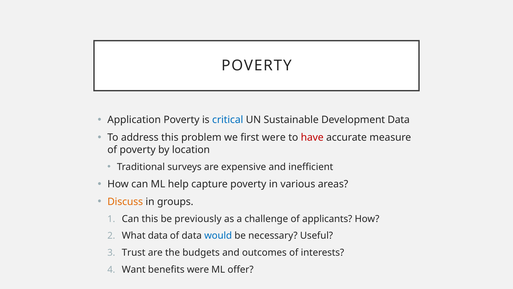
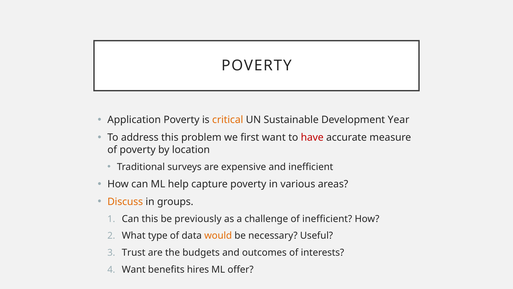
critical colour: blue -> orange
Development Data: Data -> Year
first were: were -> want
of applicants: applicants -> inefficient
What data: data -> type
would colour: blue -> orange
benefits were: were -> hires
